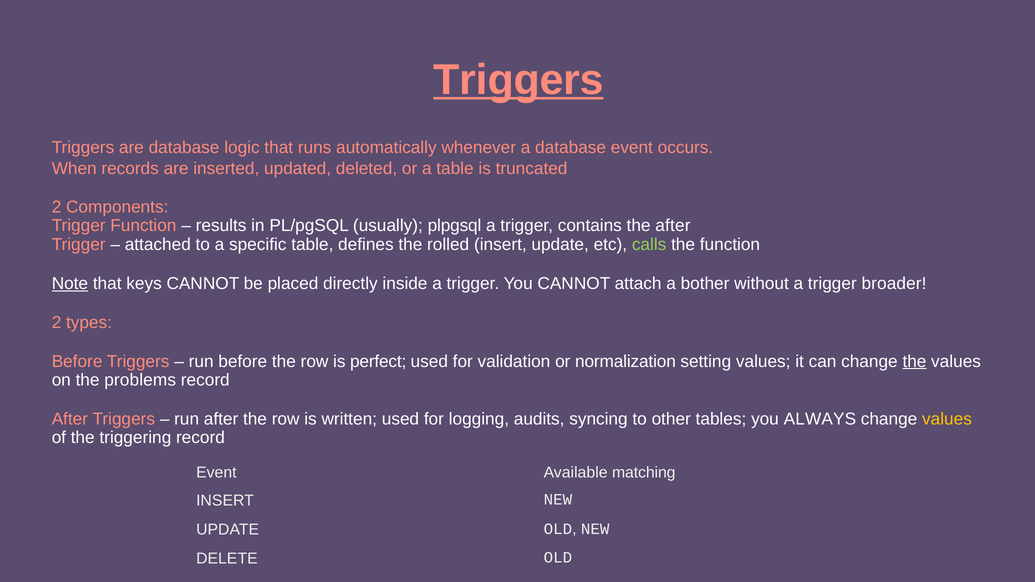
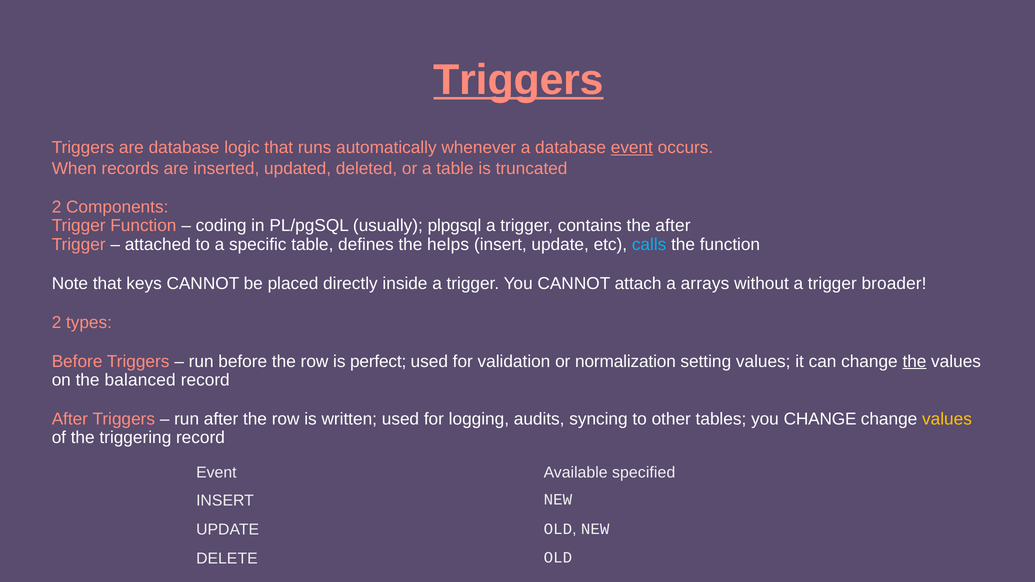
event at (632, 148) underline: none -> present
results: results -> coding
rolled: rolled -> helps
calls colour: light green -> light blue
Note underline: present -> none
bother: bother -> arrays
problems: problems -> balanced
you ALWAYS: ALWAYS -> CHANGE
matching: matching -> specified
